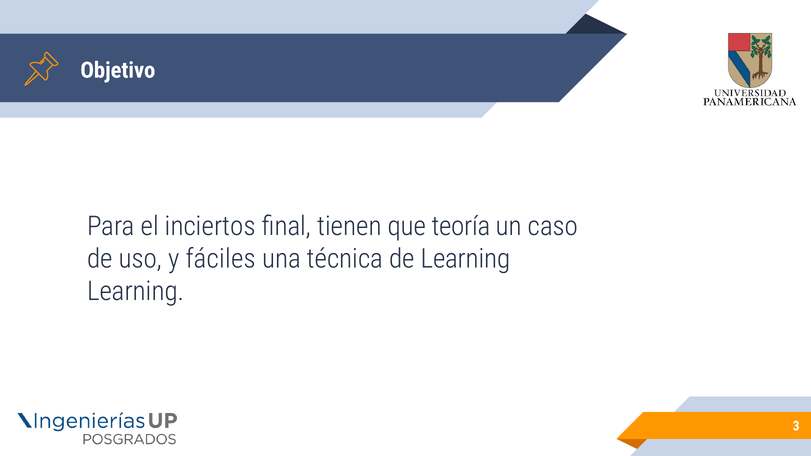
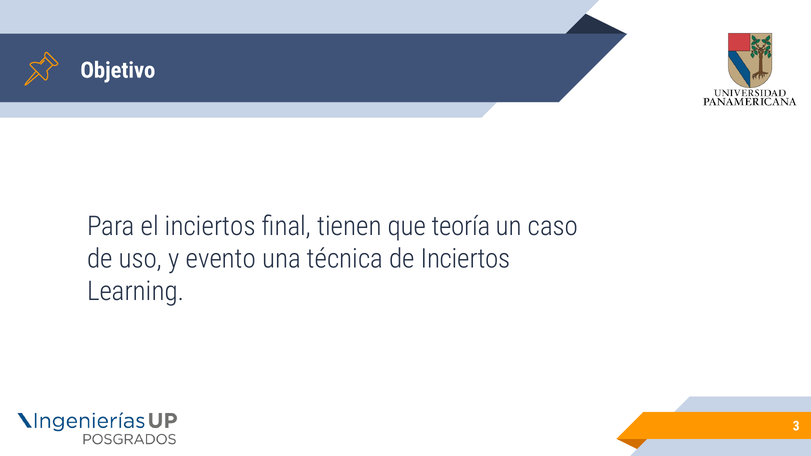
fáciles: fáciles -> evento
de Learning: Learning -> Inciertos
